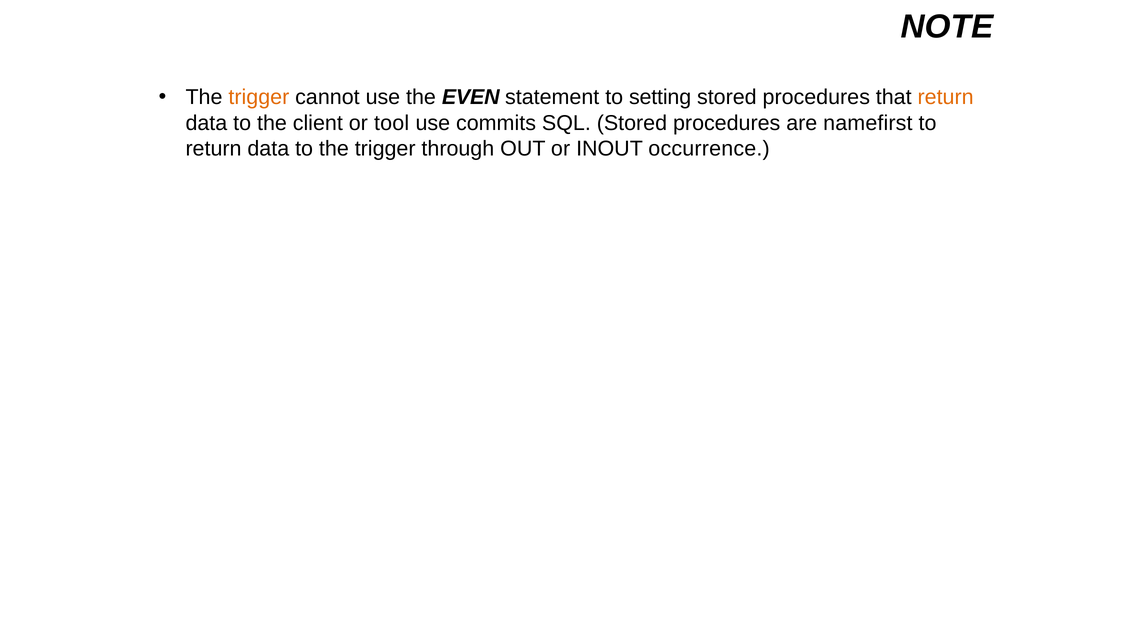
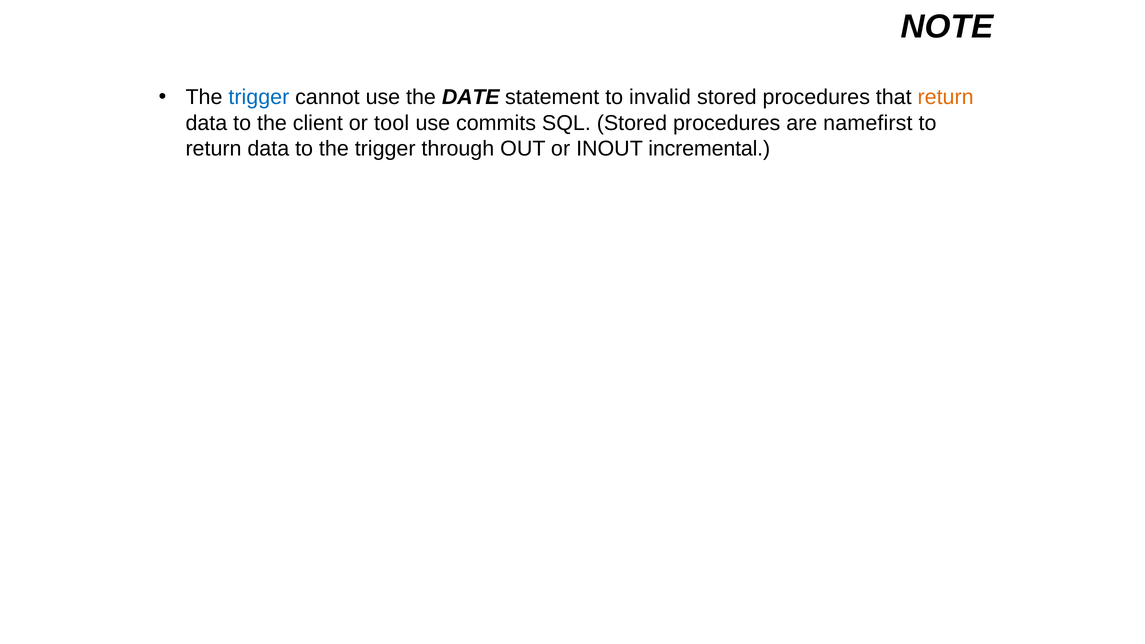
trigger at (259, 97) colour: orange -> blue
EVEN: EVEN -> DATE
setting: setting -> invalid
occurrence: occurrence -> incremental
